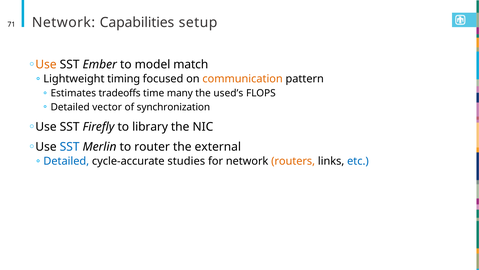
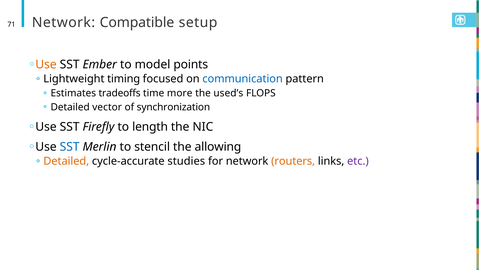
Capabilities: Capabilities -> Compatible
match: match -> points
communication colour: orange -> blue
many: many -> more
library: library -> length
router: router -> stencil
external: external -> allowing
Detailed at (66, 161) colour: blue -> orange
etc colour: blue -> purple
